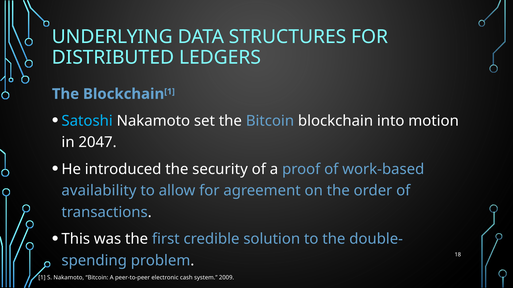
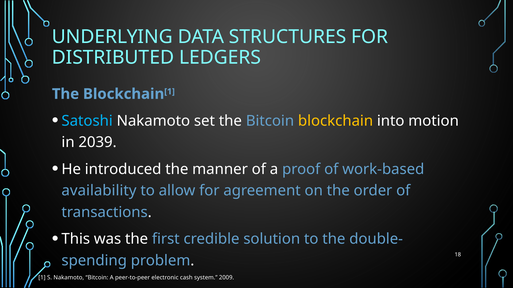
blockchain at (336, 121) colour: white -> yellow
2047: 2047 -> 2039
security: security -> manner
